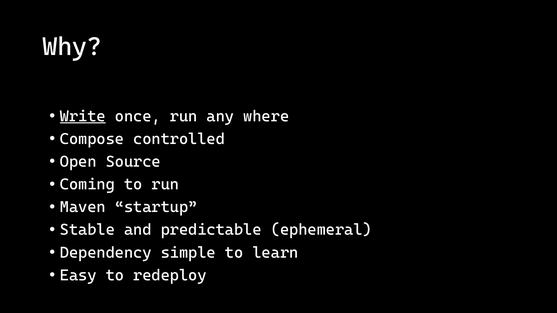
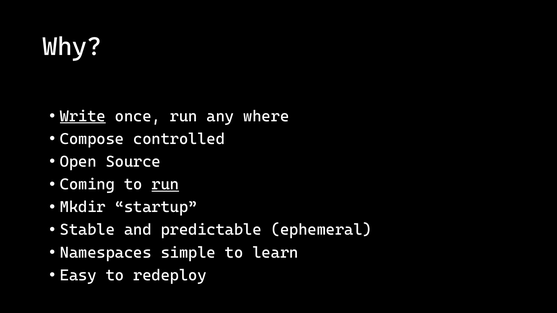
run at (165, 185) underline: none -> present
Maven: Maven -> Mkdir
Dependency: Dependency -> Namespaces
